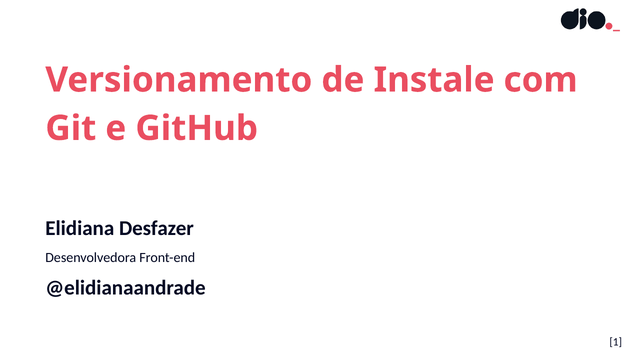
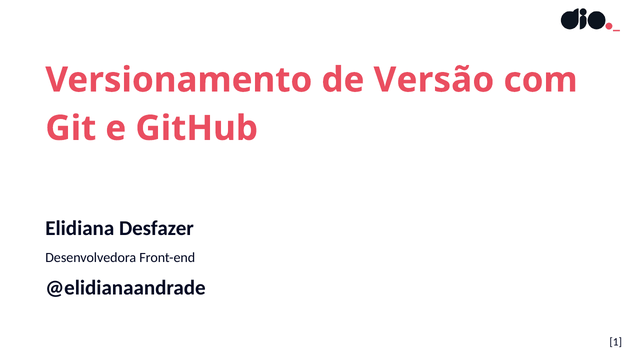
Instale: Instale -> Versão
